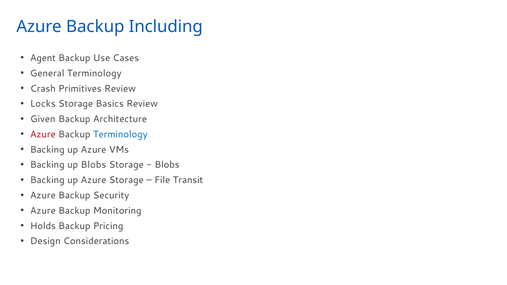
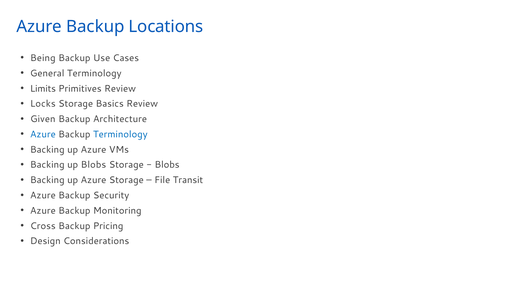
Including: Including -> Locations
Agent: Agent -> Being
Crash: Crash -> Limits
Azure at (43, 134) colour: red -> blue
Holds: Holds -> Cross
